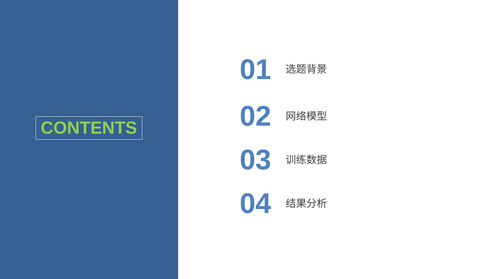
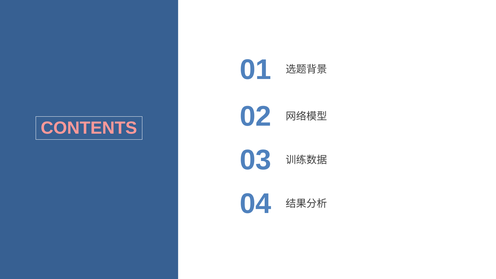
CONTENTS colour: light green -> pink
